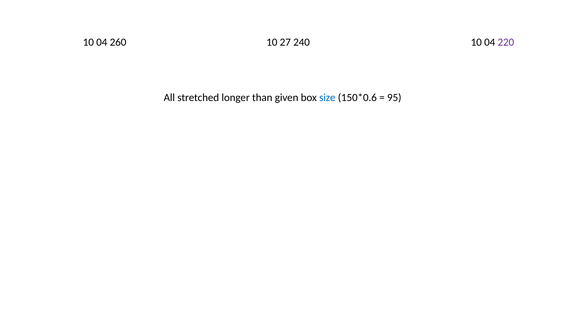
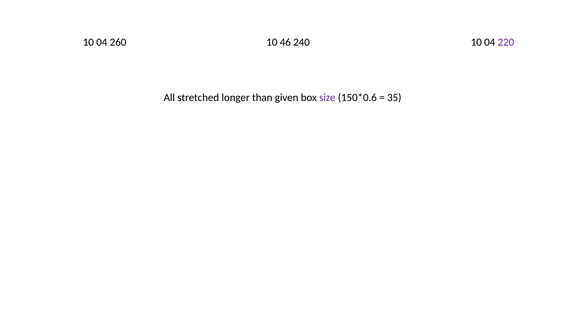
27: 27 -> 46
size colour: blue -> purple
95: 95 -> 35
